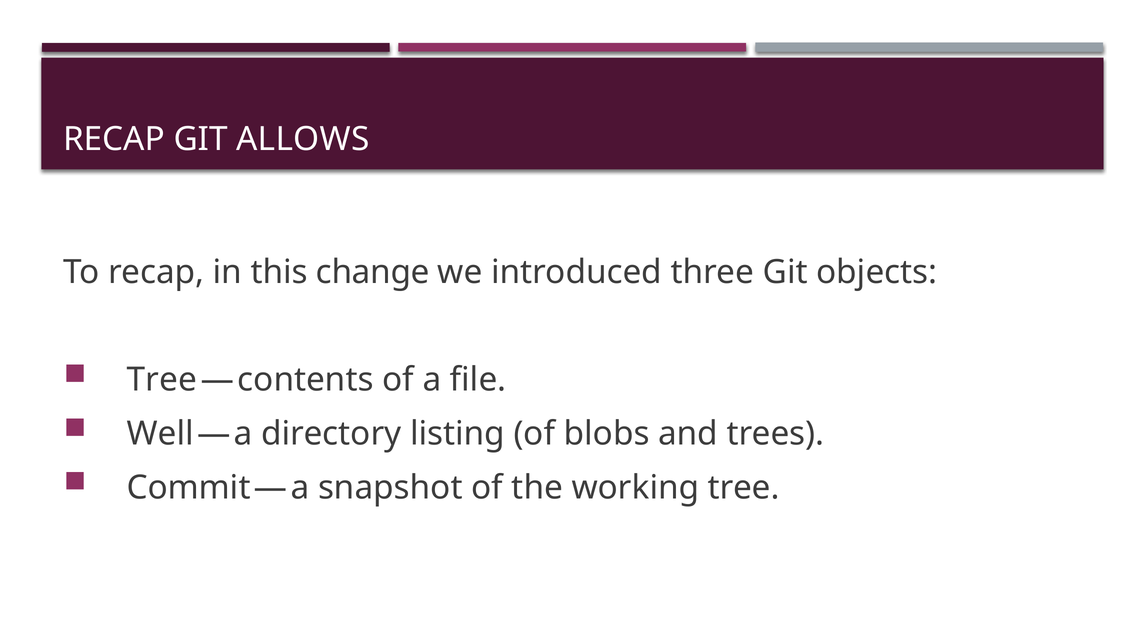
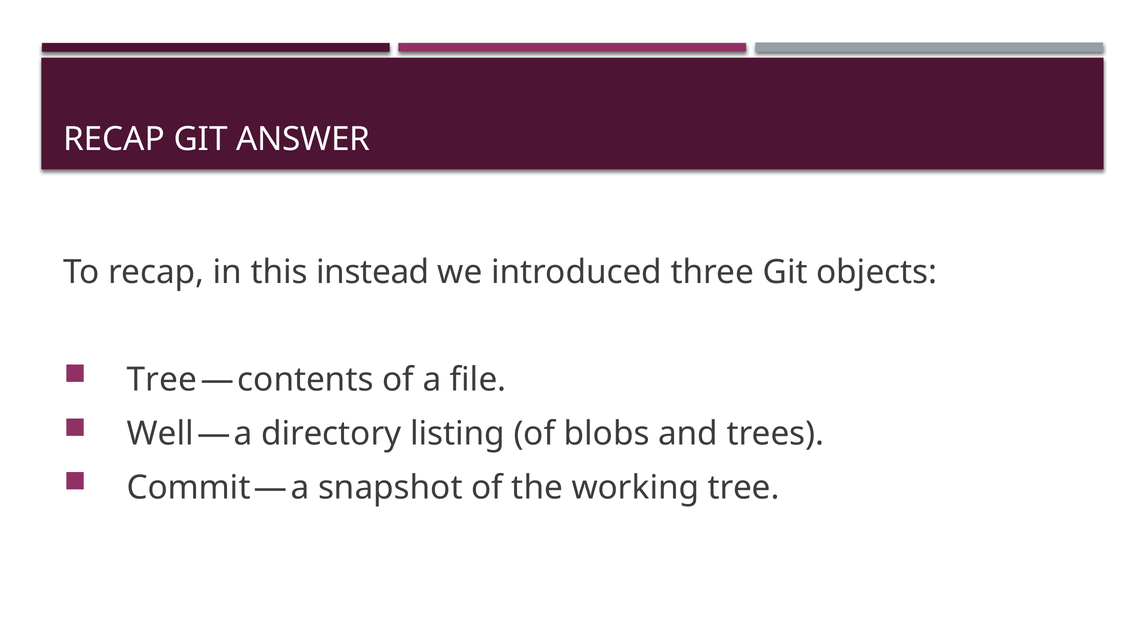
ALLOWS: ALLOWS -> ANSWER
change: change -> instead
